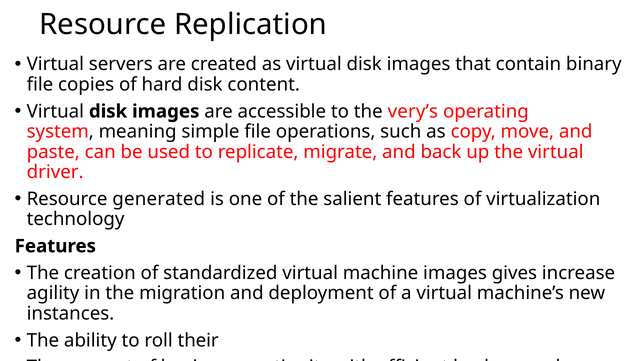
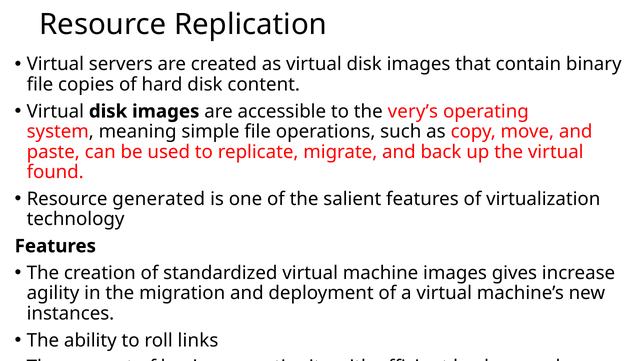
driver: driver -> found
their: their -> links
